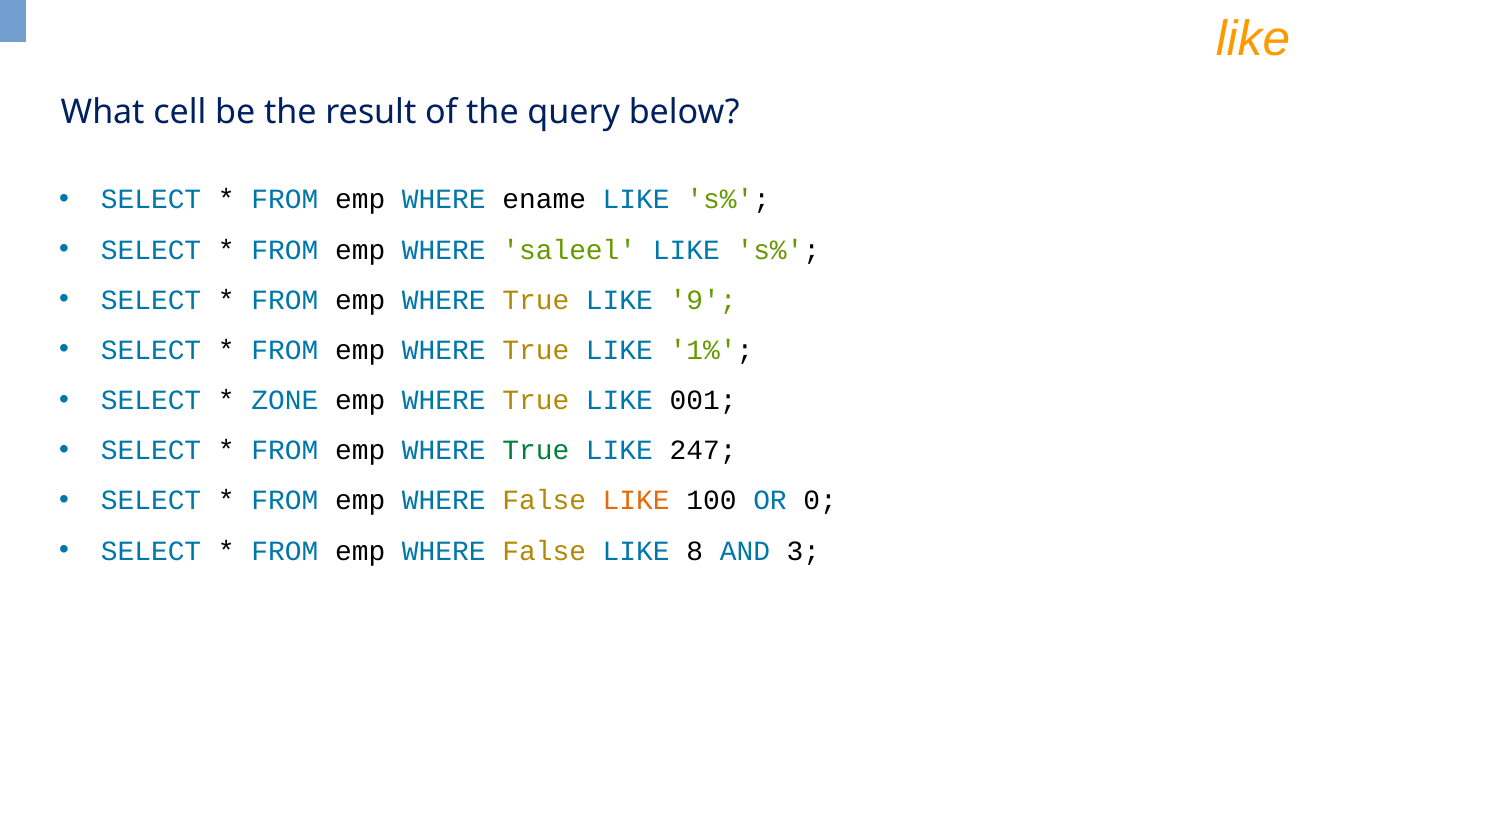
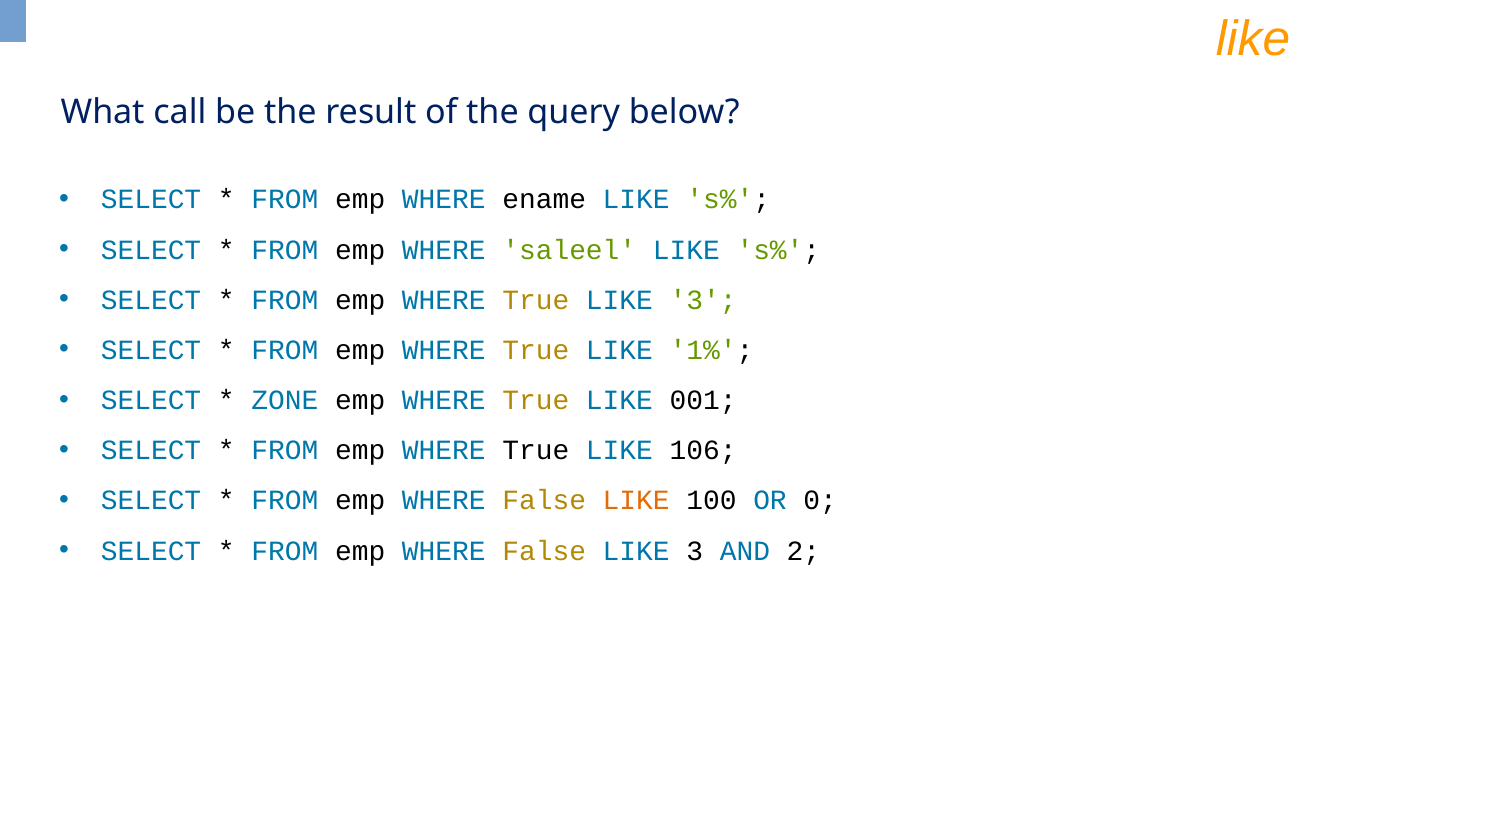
cell: cell -> call
True LIKE 9: 9 -> 3
True at (536, 451) colour: green -> black
247: 247 -> 106
False LIKE 8: 8 -> 3
3: 3 -> 2
